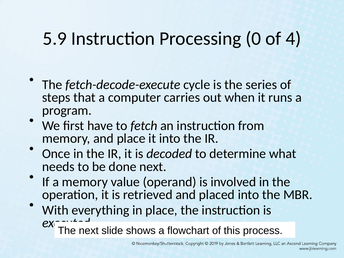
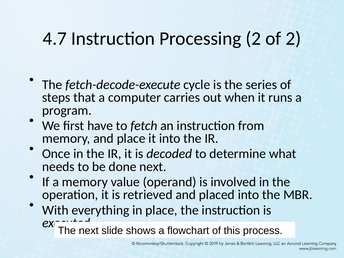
5.9: 5.9 -> 4.7
Processing 0: 0 -> 2
of 4: 4 -> 2
